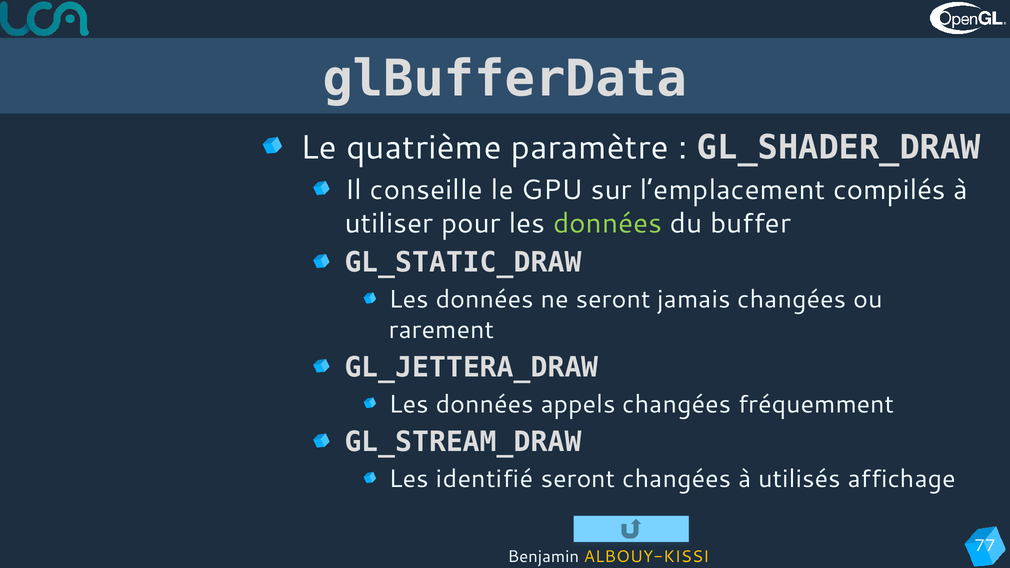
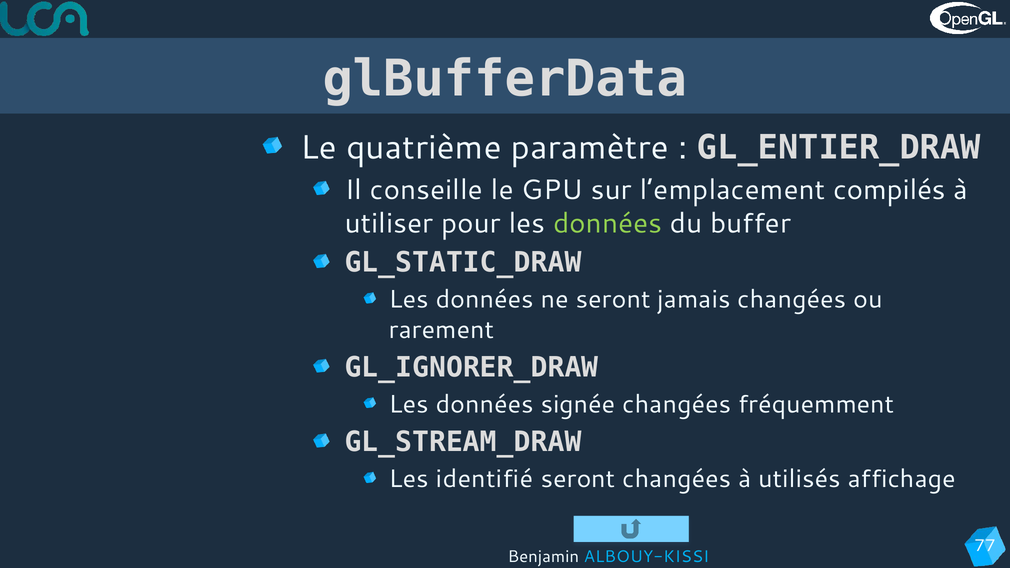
GL_SHADER_DRAW: GL_SHADER_DRAW -> GL_ENTIER_DRAW
GL_JETTERA_DRAW: GL_JETTERA_DRAW -> GL_IGNORER_DRAW
appels: appels -> signée
ALBOUY-KISSI colour: yellow -> light blue
